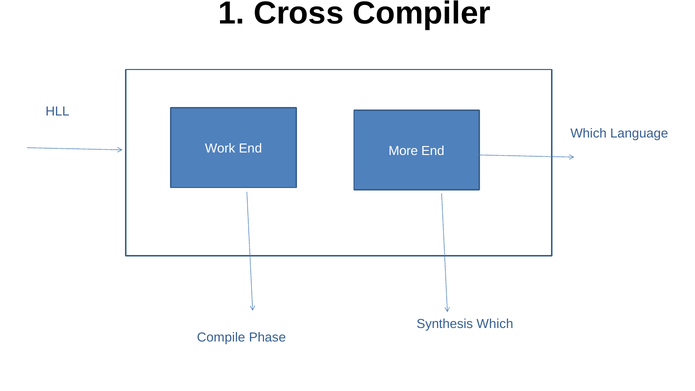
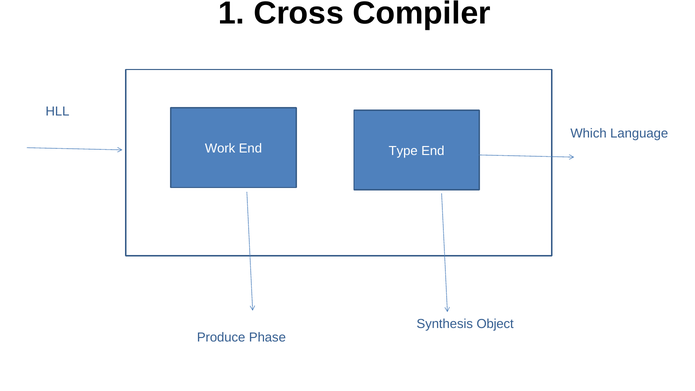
More: More -> Type
Synthesis Which: Which -> Object
Compile: Compile -> Produce
